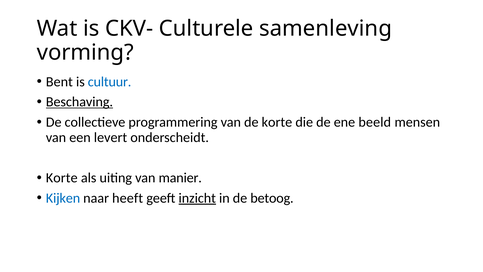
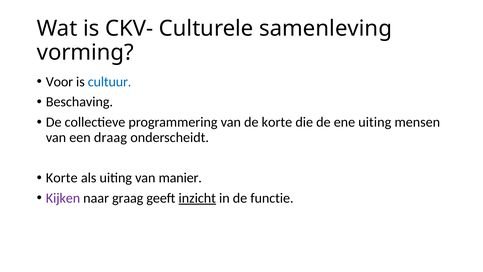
Bent: Bent -> Voor
Beschaving underline: present -> none
ene beeld: beeld -> uiting
levert: levert -> draag
Kijken colour: blue -> purple
heeft: heeft -> graag
betoog: betoog -> functie
